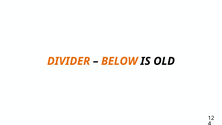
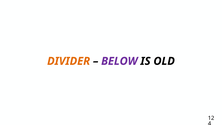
BELOW colour: orange -> purple
